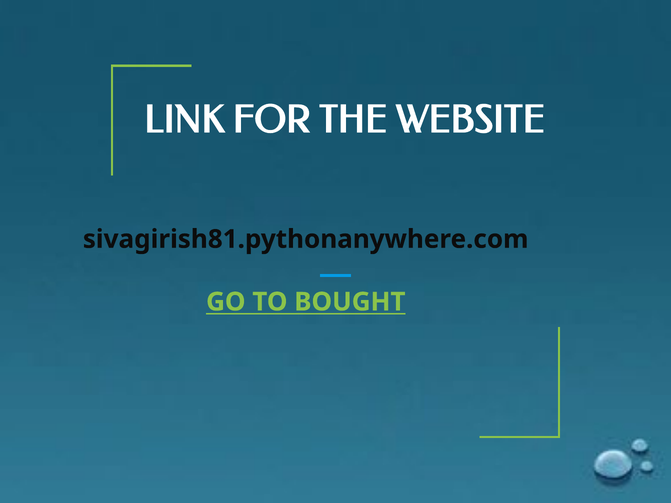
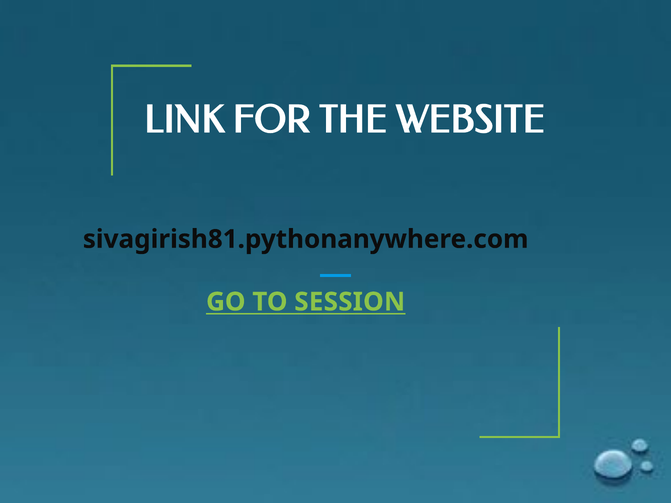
BOUGHT: BOUGHT -> SESSION
